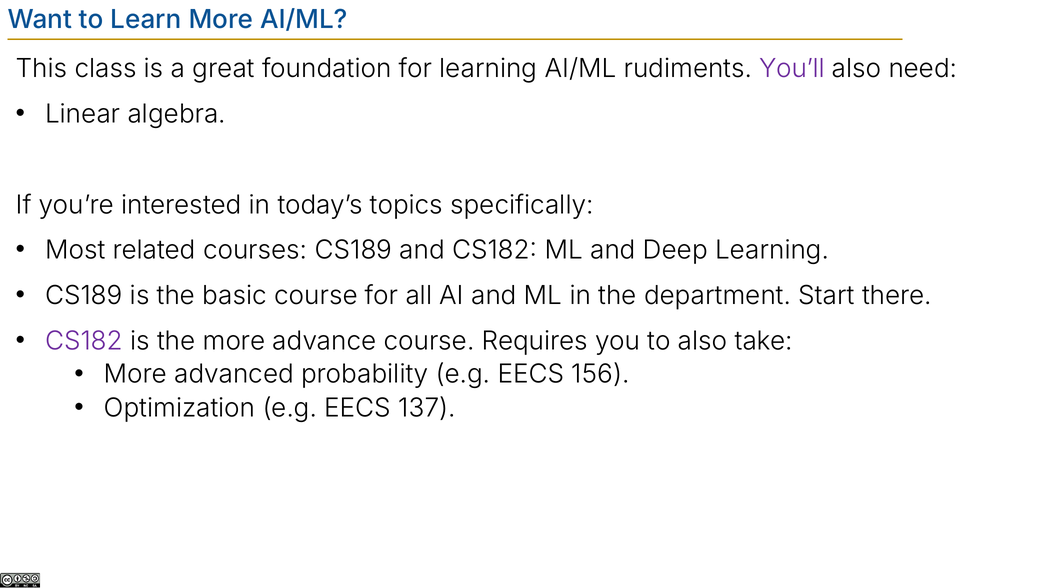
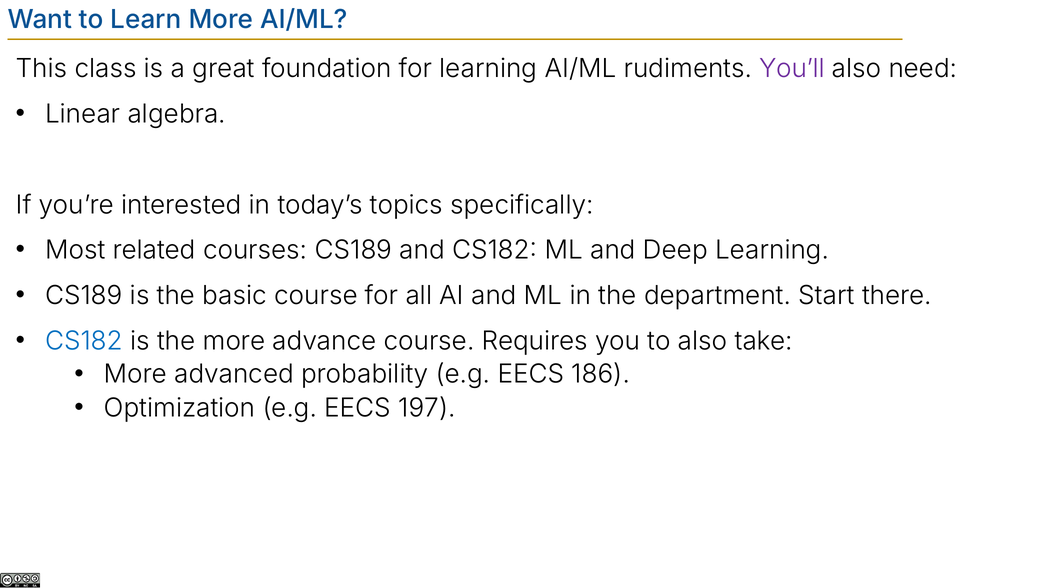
CS182 at (84, 341) colour: purple -> blue
156: 156 -> 186
137: 137 -> 197
